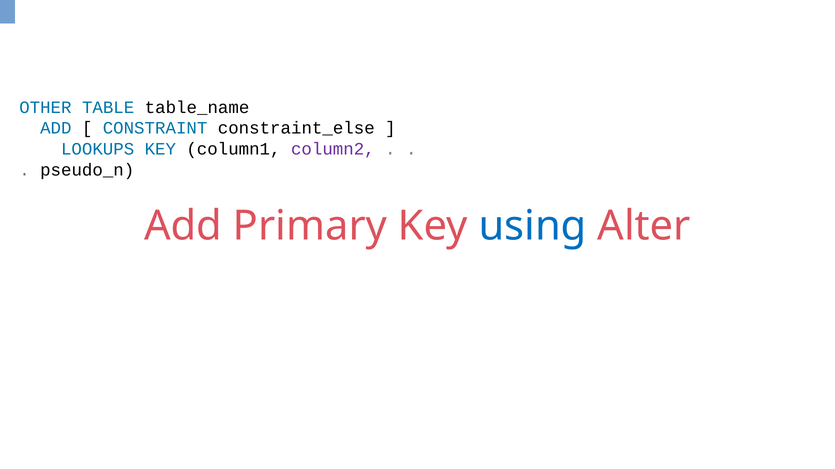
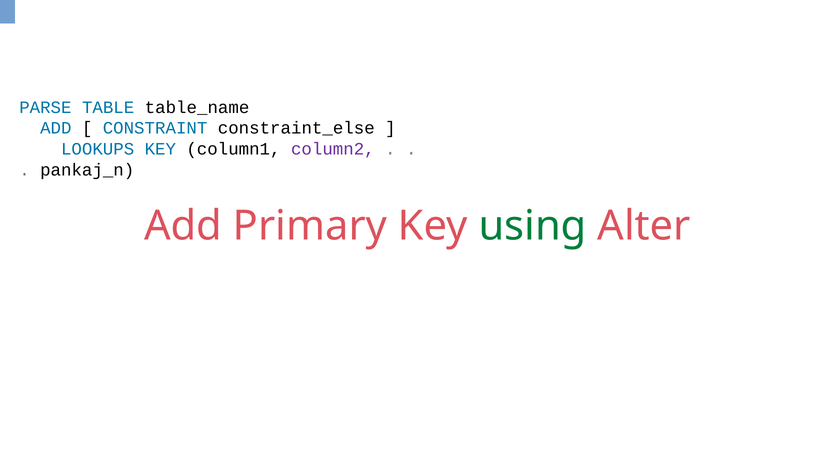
OTHER: OTHER -> PARSE
pseudo_n: pseudo_n -> pankaj_n
using colour: blue -> green
